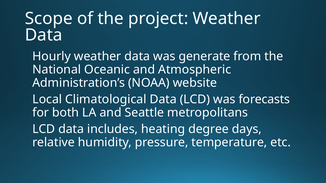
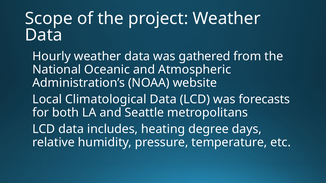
generate: generate -> gathered
